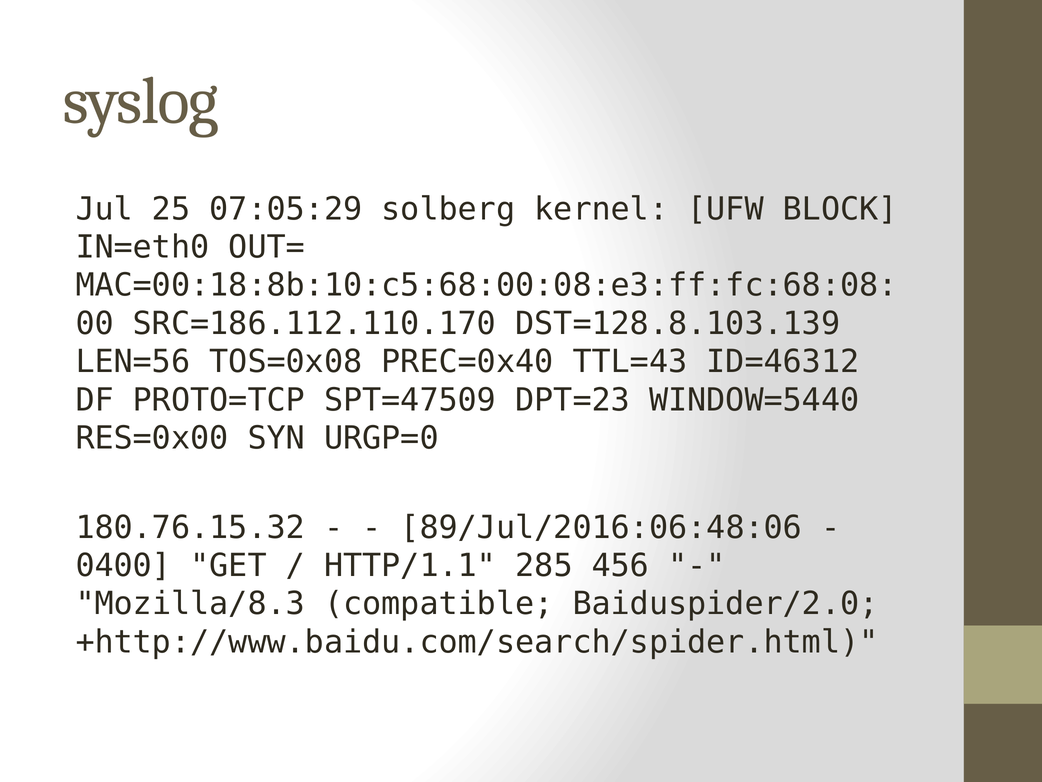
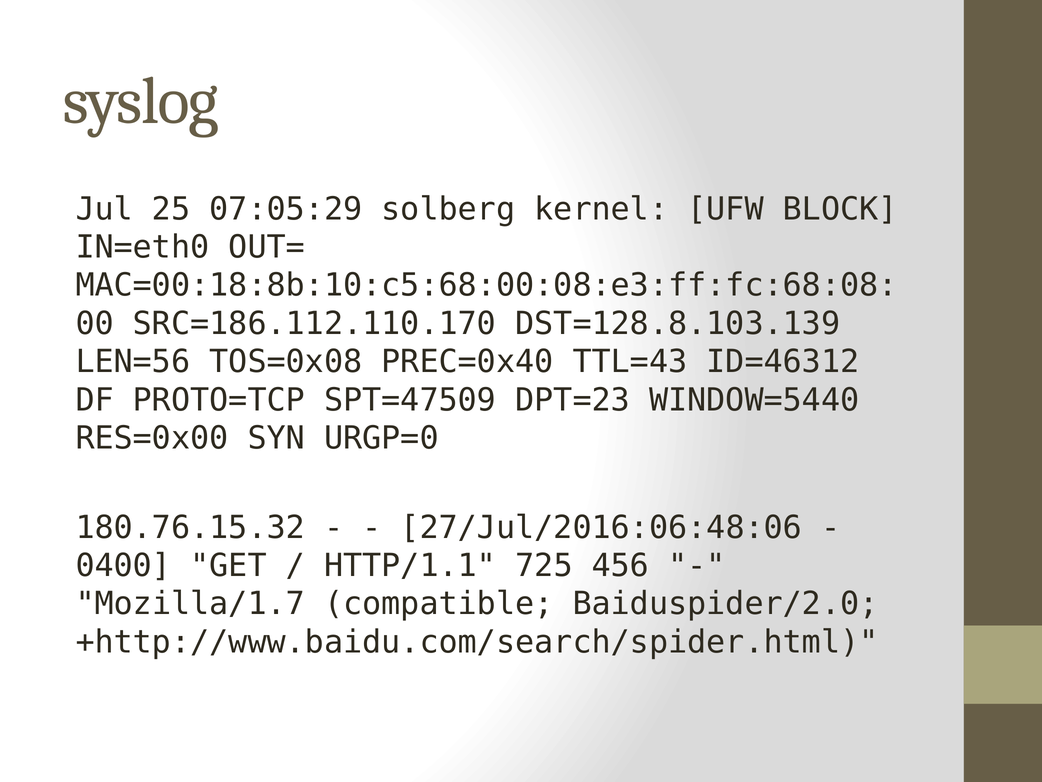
89/Jul/2016:06:48:06: 89/Jul/2016:06:48:06 -> 27/Jul/2016:06:48:06
285: 285 -> 725
Mozilla/8.3: Mozilla/8.3 -> Mozilla/1.7
